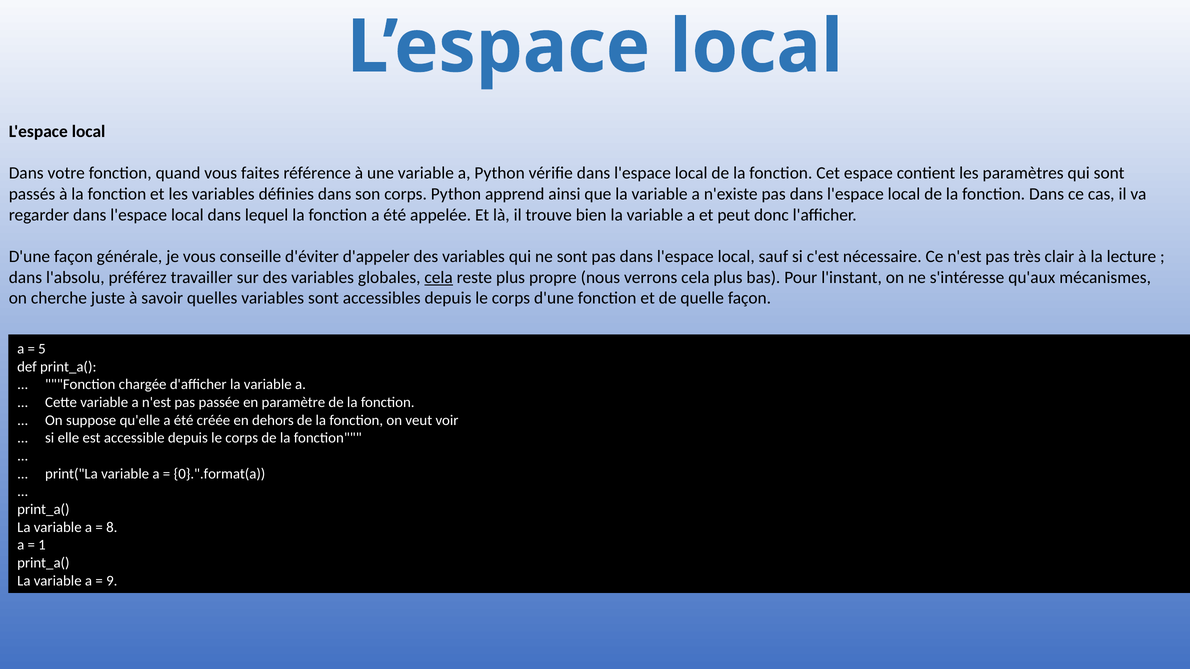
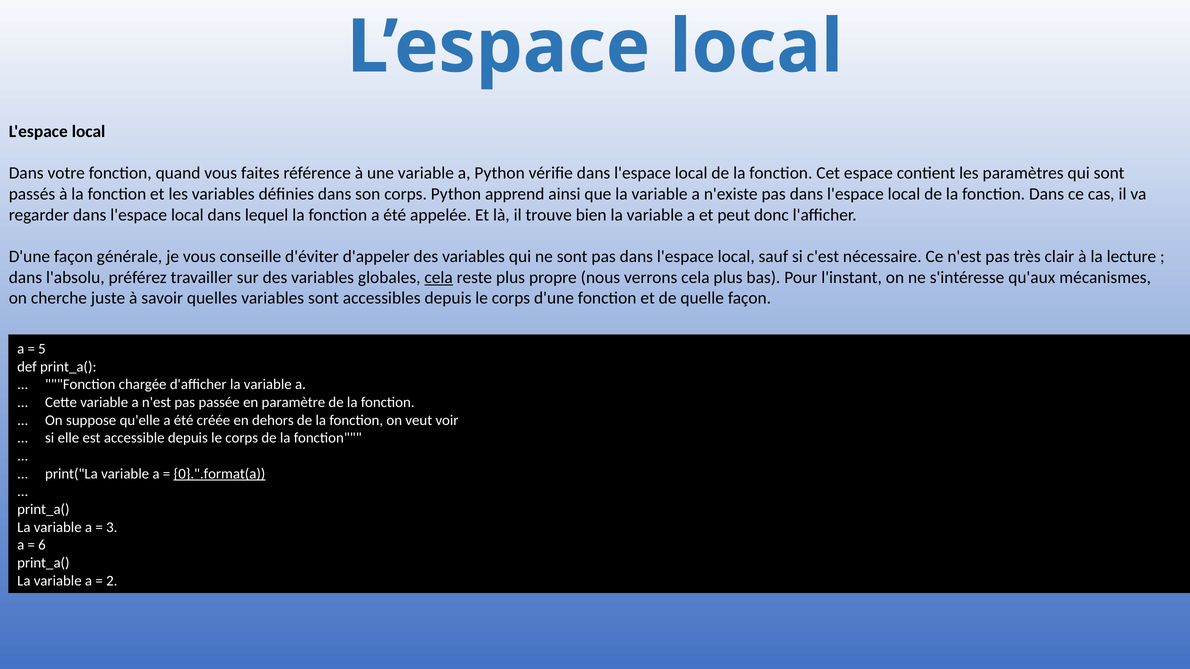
0}.".format(a underline: none -> present
8: 8 -> 3
1: 1 -> 6
9: 9 -> 2
